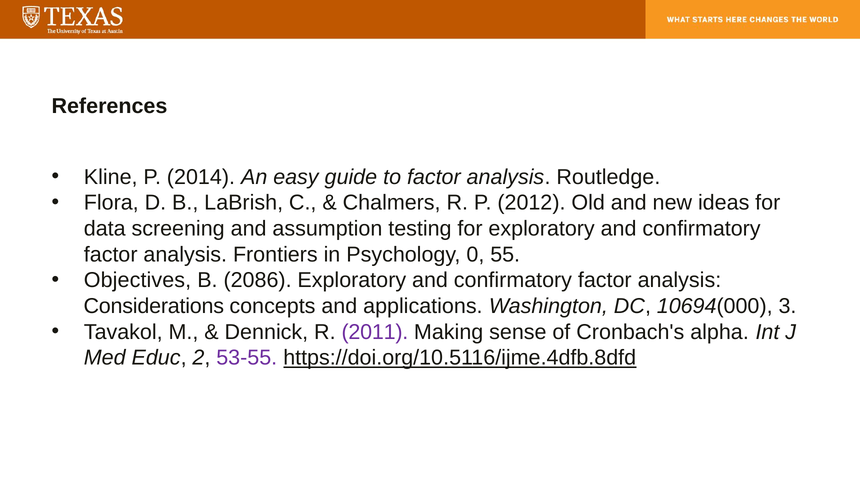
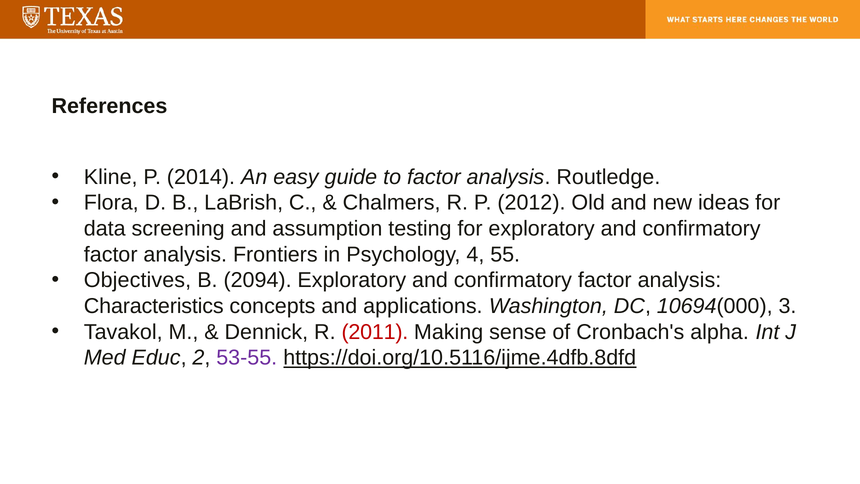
0: 0 -> 4
2086: 2086 -> 2094
Considerations: Considerations -> Characteristics
2011 colour: purple -> red
